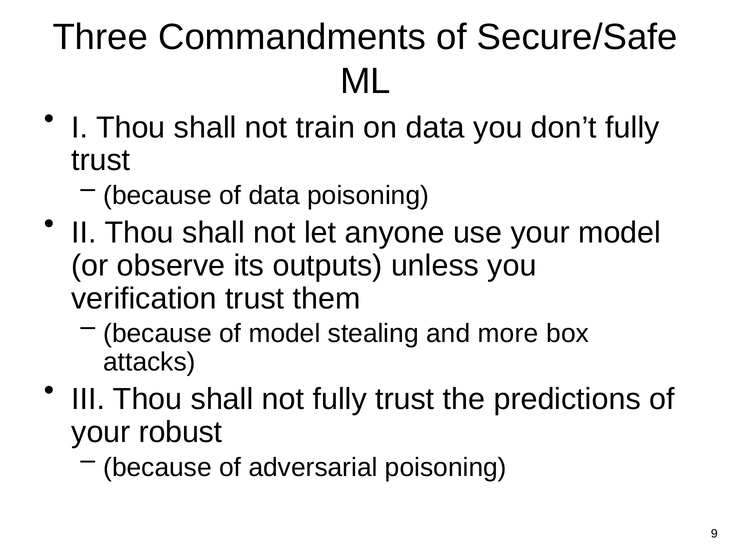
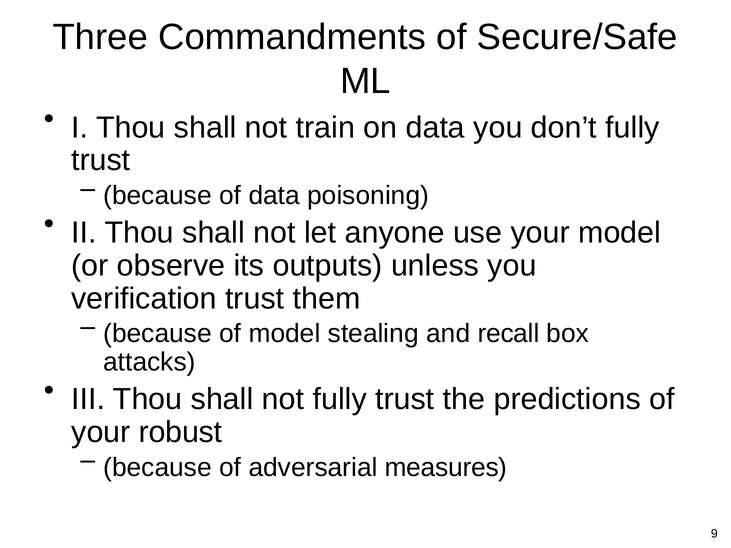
more: more -> recall
adversarial poisoning: poisoning -> measures
